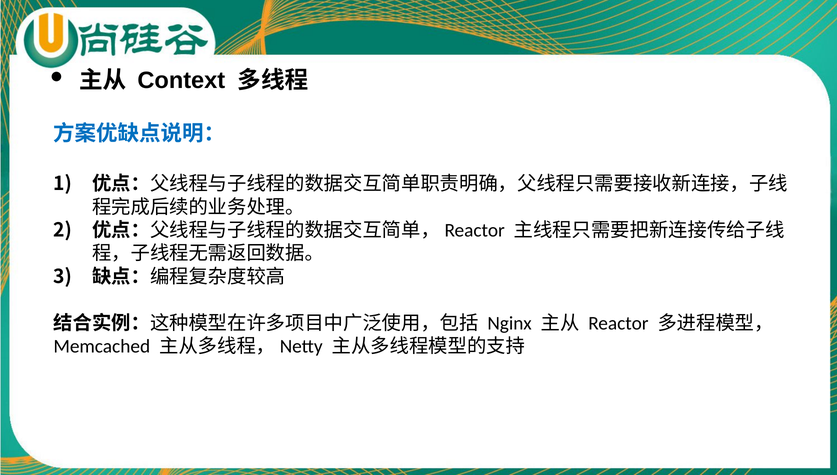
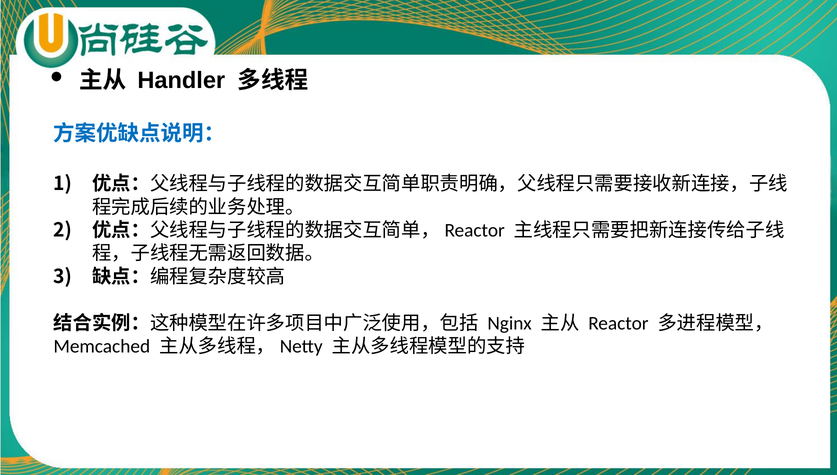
Context: Context -> Handler
